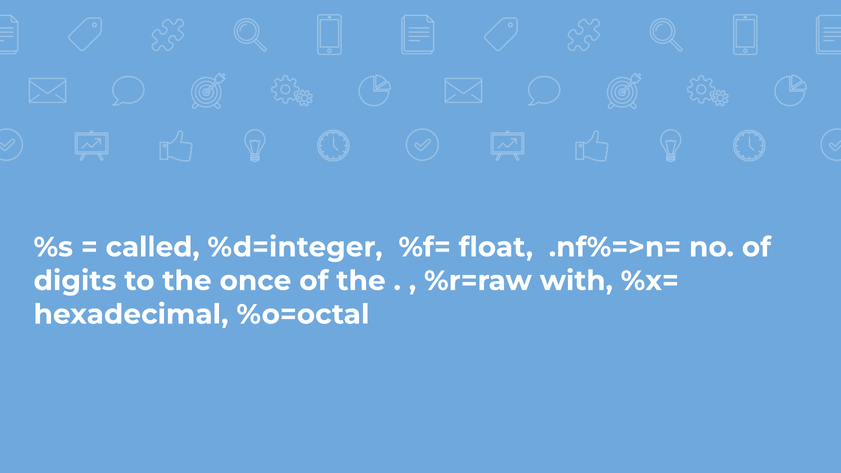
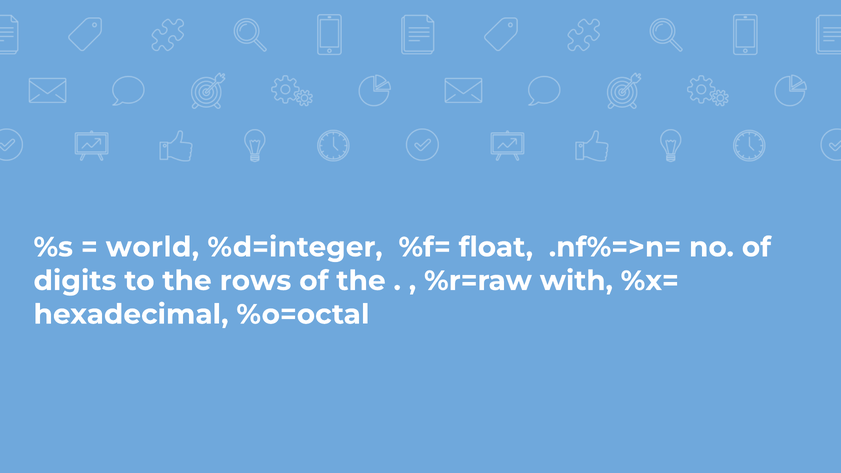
called: called -> world
once: once -> rows
